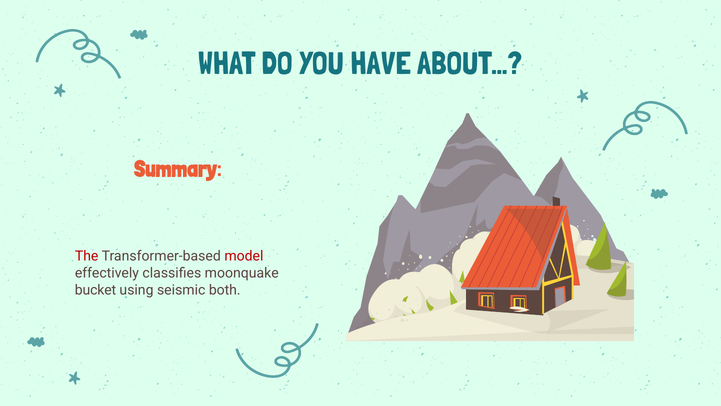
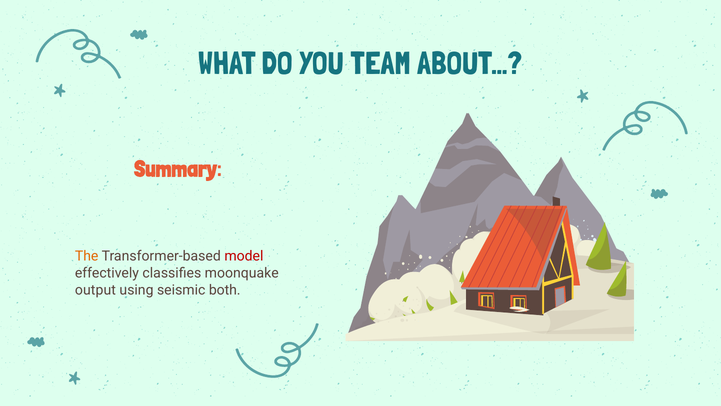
HAVE: HAVE -> TEAM
The colour: red -> orange
bucket: bucket -> output
